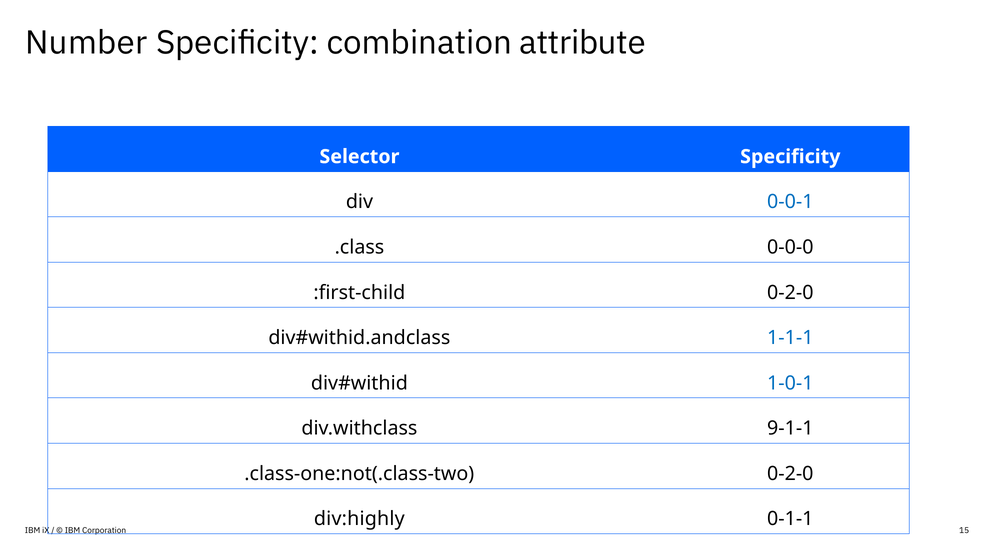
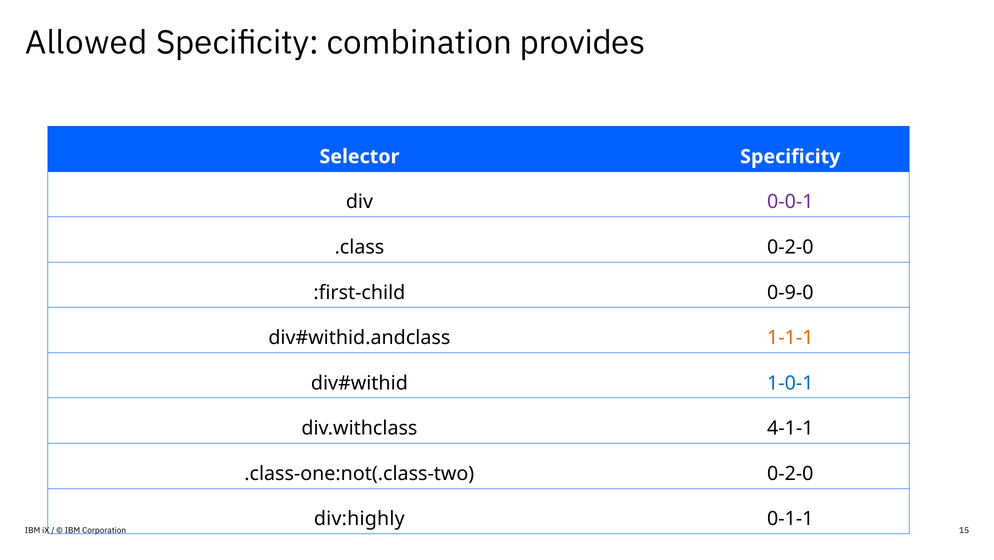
Number: Number -> Allowed
attribute: attribute -> provides
0-0-1 colour: blue -> purple
.class 0-0-0: 0-0-0 -> 0-2-0
:first-child 0-2-0: 0-2-0 -> 0-9-0
1-1-1 colour: blue -> orange
9-1-1: 9-1-1 -> 4-1-1
